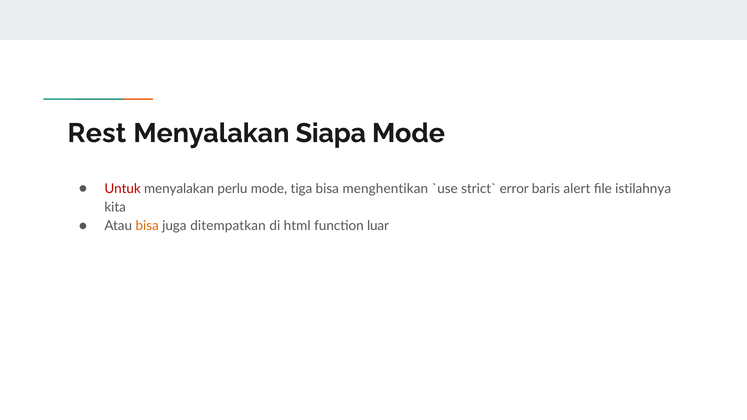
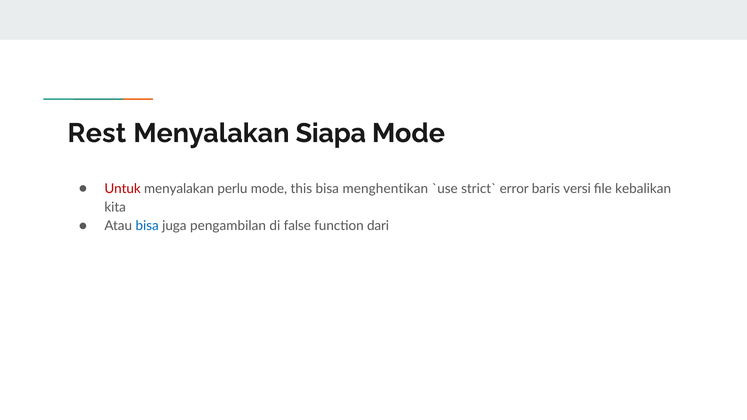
tiga: tiga -> this
alert: alert -> versi
istilahnya: istilahnya -> kebalikan
bisa at (147, 226) colour: orange -> blue
ditempatkan: ditempatkan -> pengambilan
html: html -> false
luar: luar -> dari
